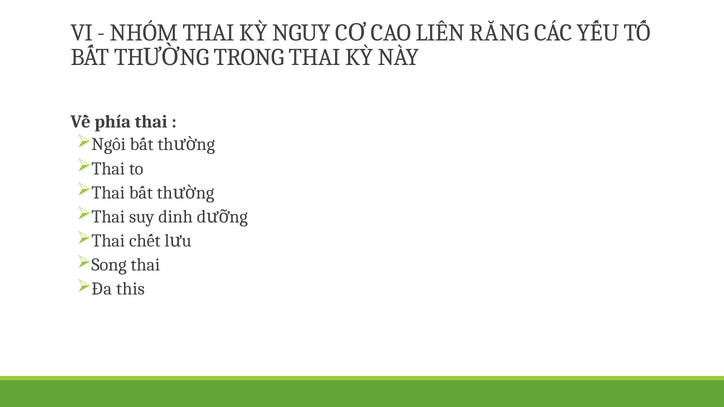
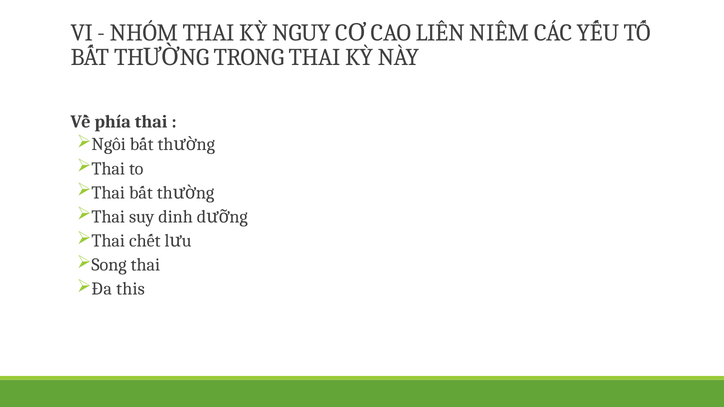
RĂNG: RĂNG -> NIÊM
